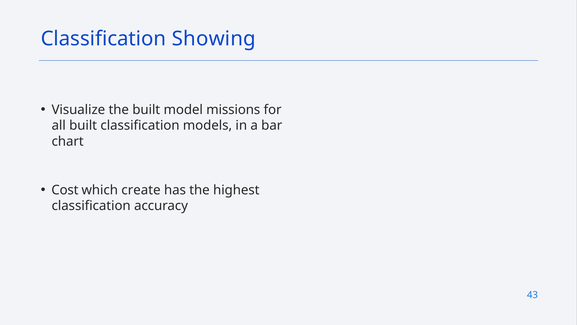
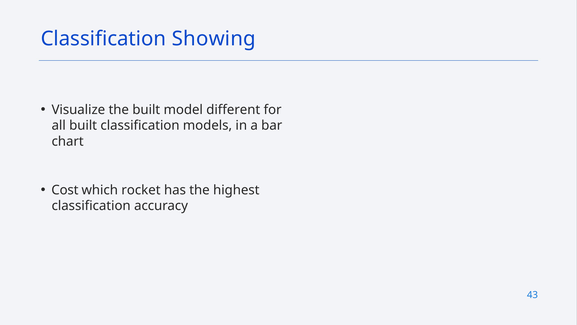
missions: missions -> different
create: create -> rocket
